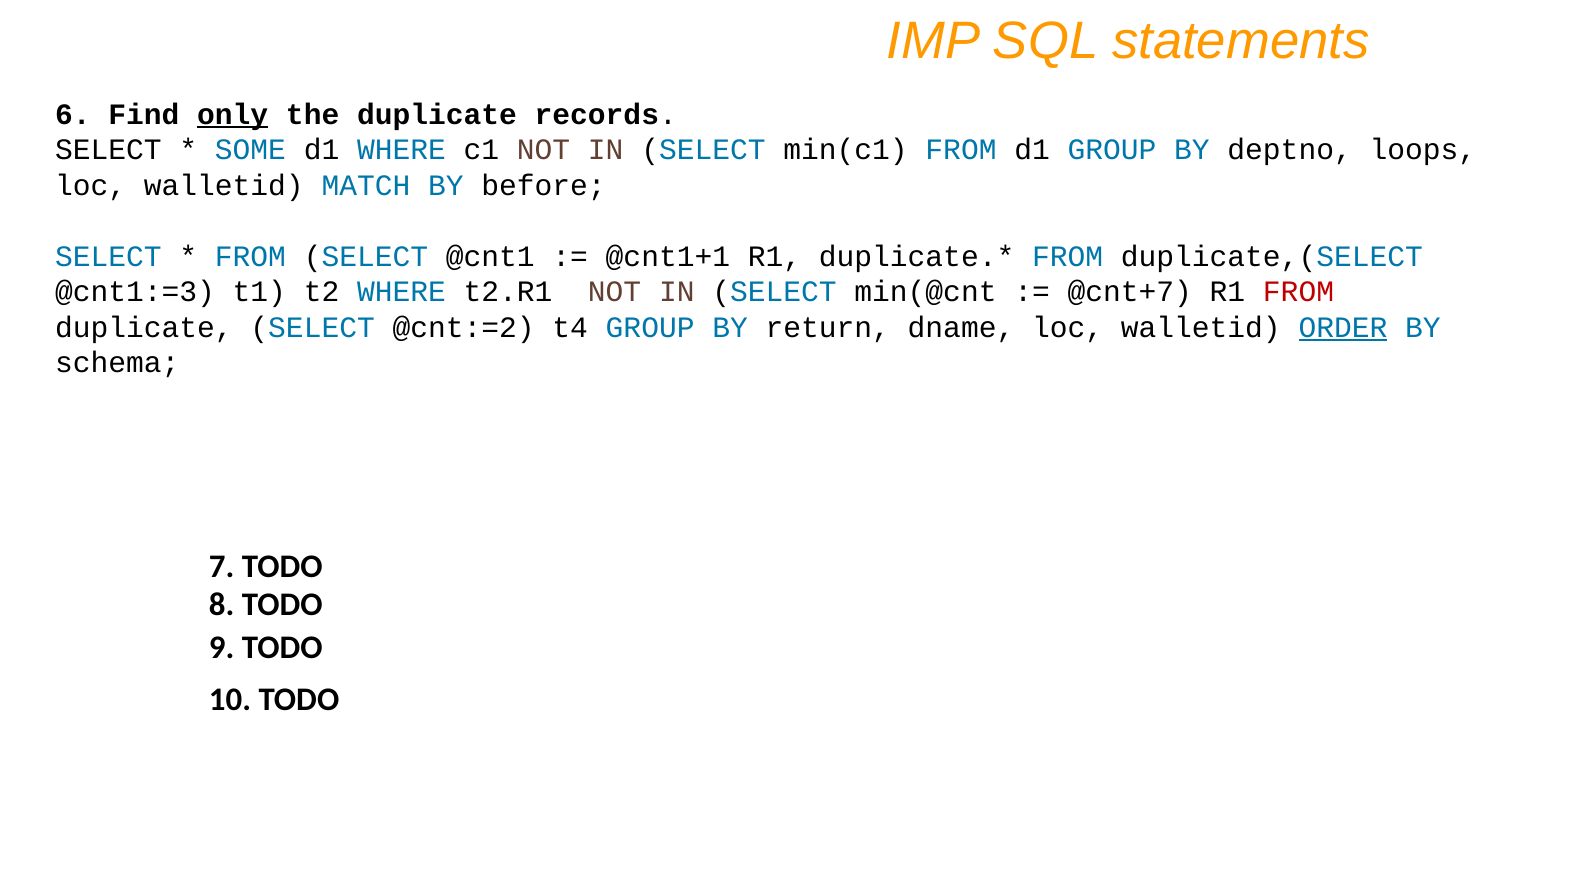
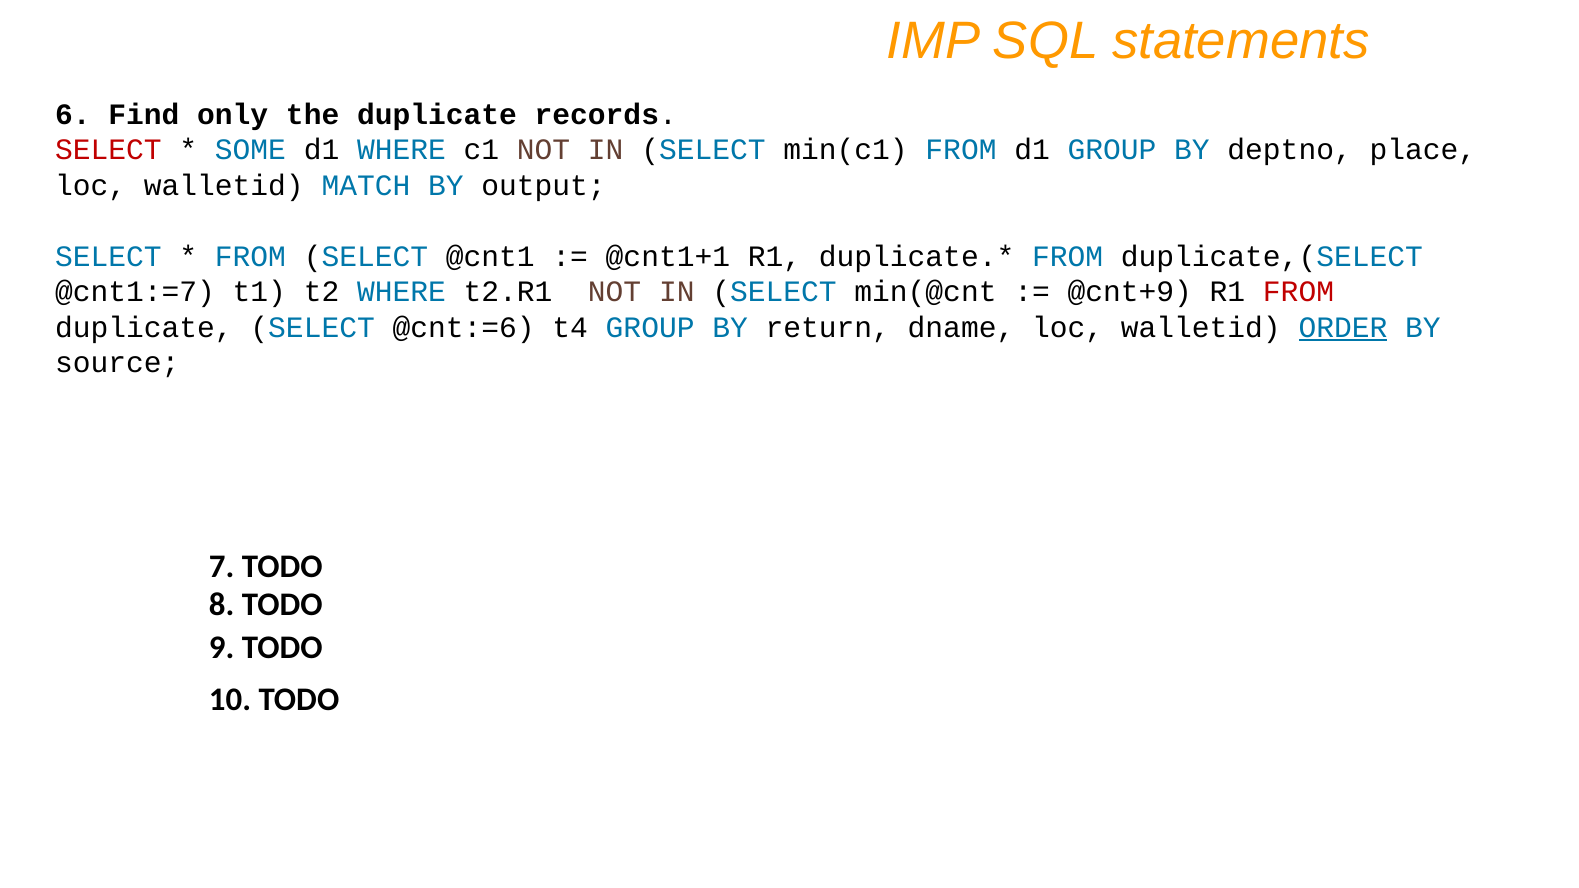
only underline: present -> none
SELECT at (108, 150) colour: black -> red
loops: loops -> place
before: before -> output
@cnt1:=3: @cnt1:=3 -> @cnt1:=7
@cnt+7: @cnt+7 -> @cnt+9
@cnt:=2: @cnt:=2 -> @cnt:=6
schema: schema -> source
